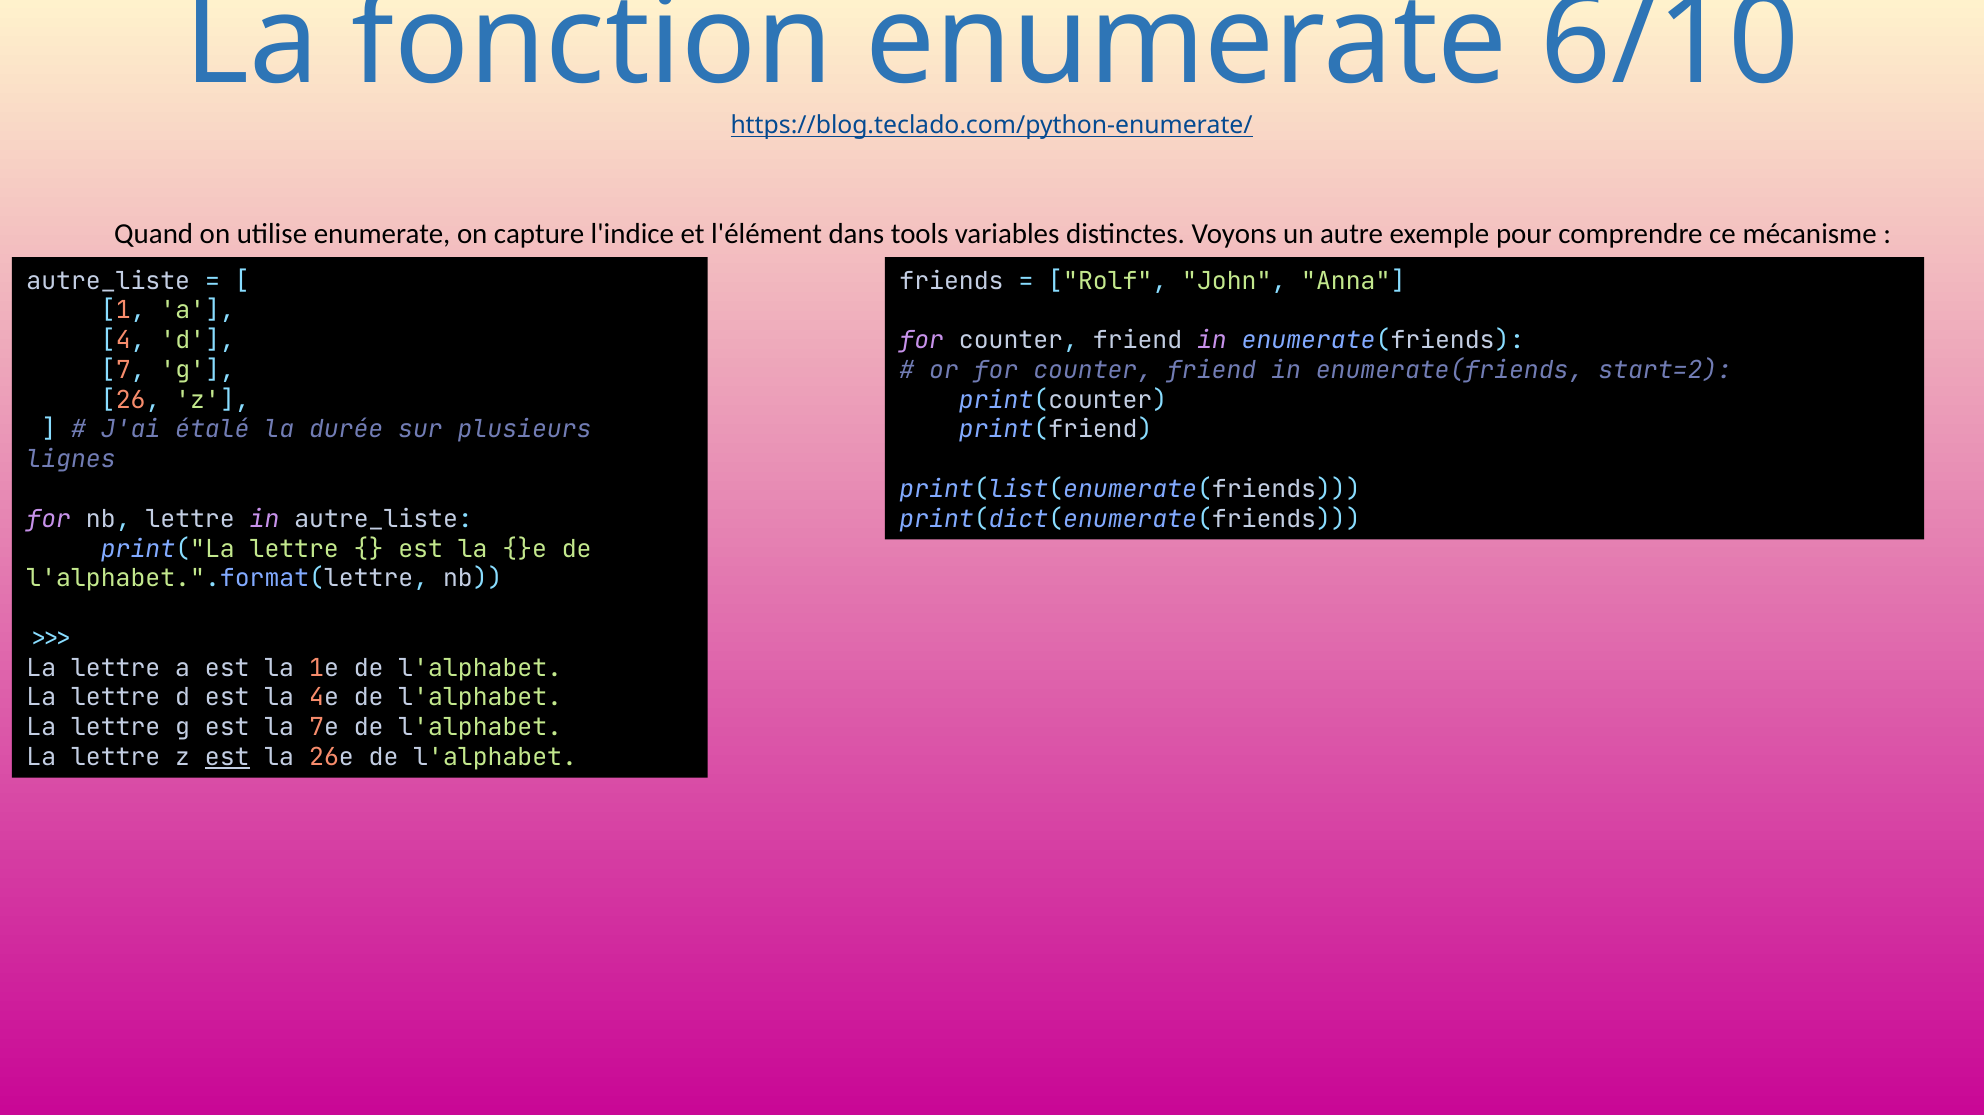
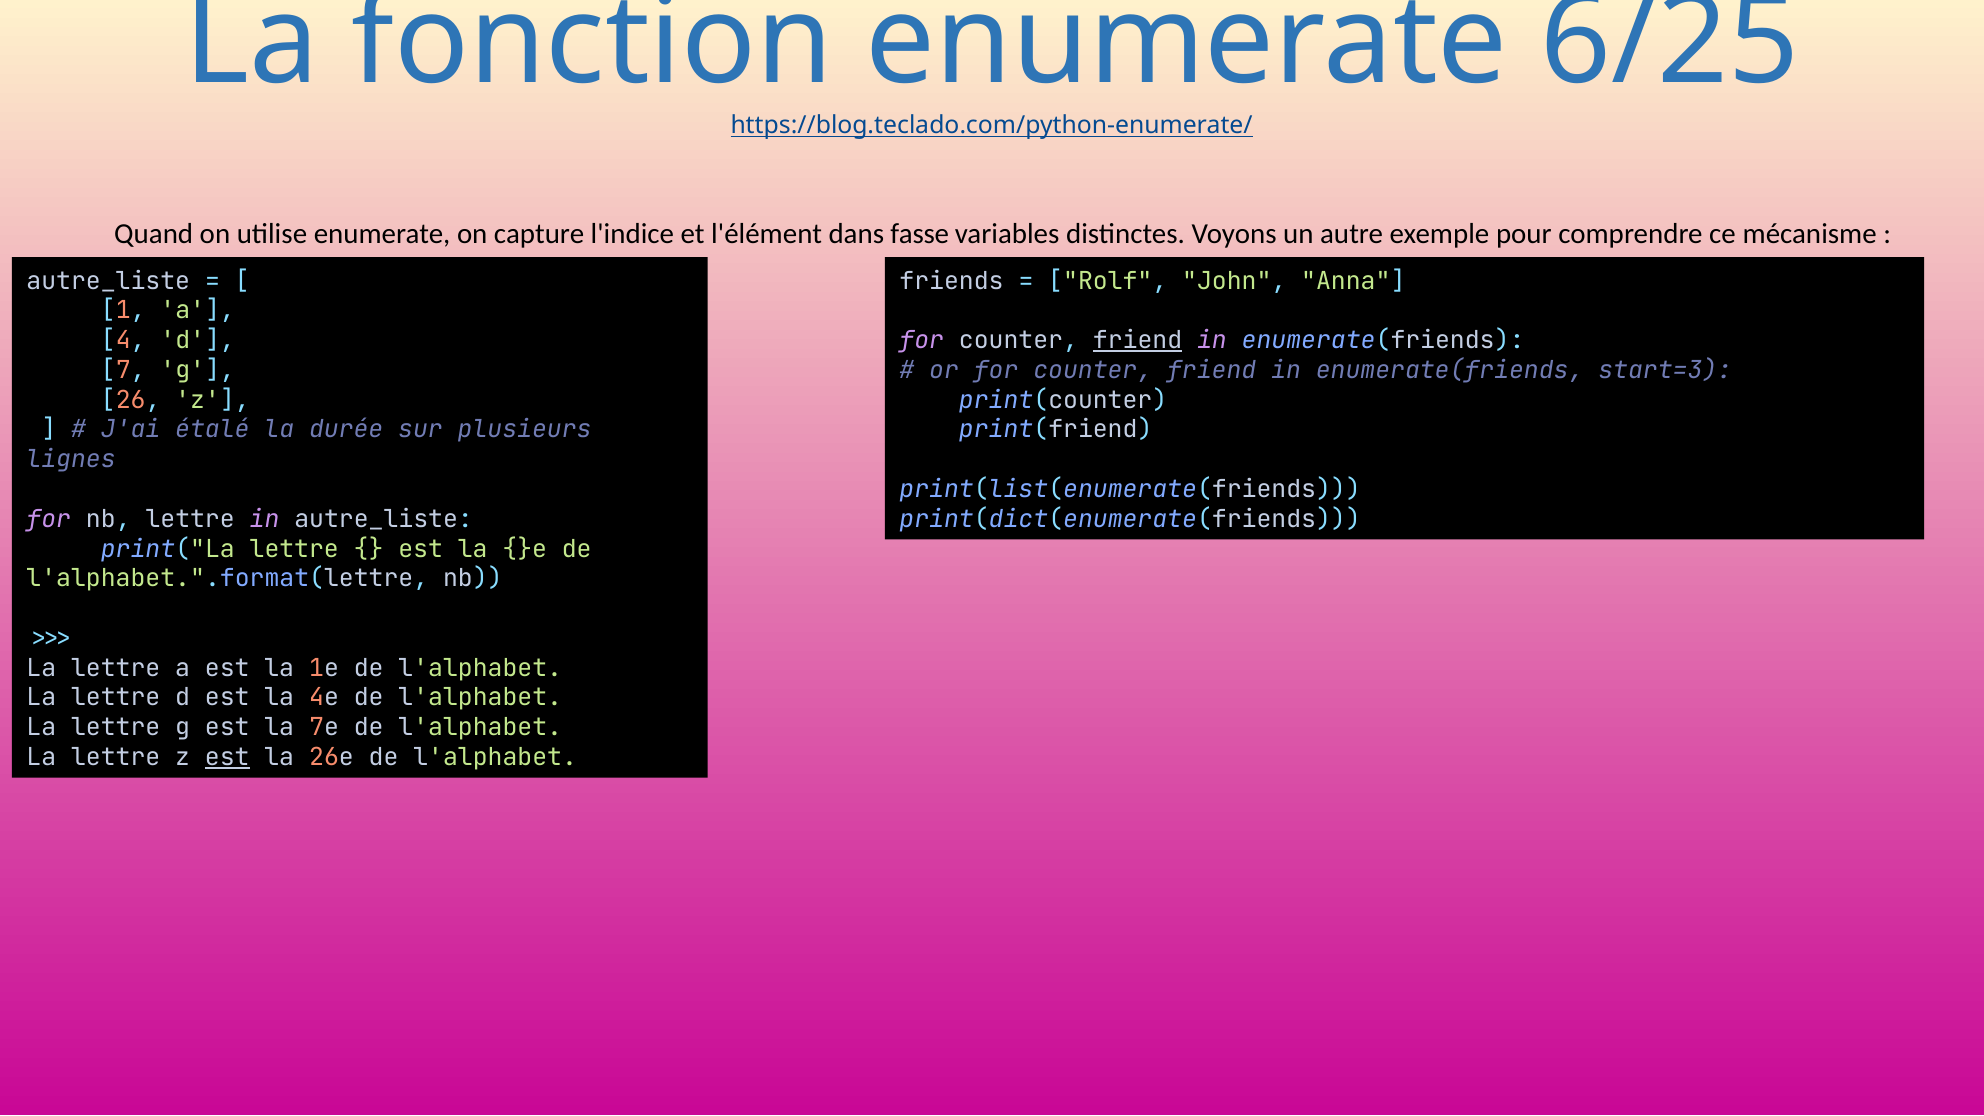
6/10: 6/10 -> 6/25
tools: tools -> fasse
friend at (1138, 341) underline: none -> present
start=2: start=2 -> start=3
